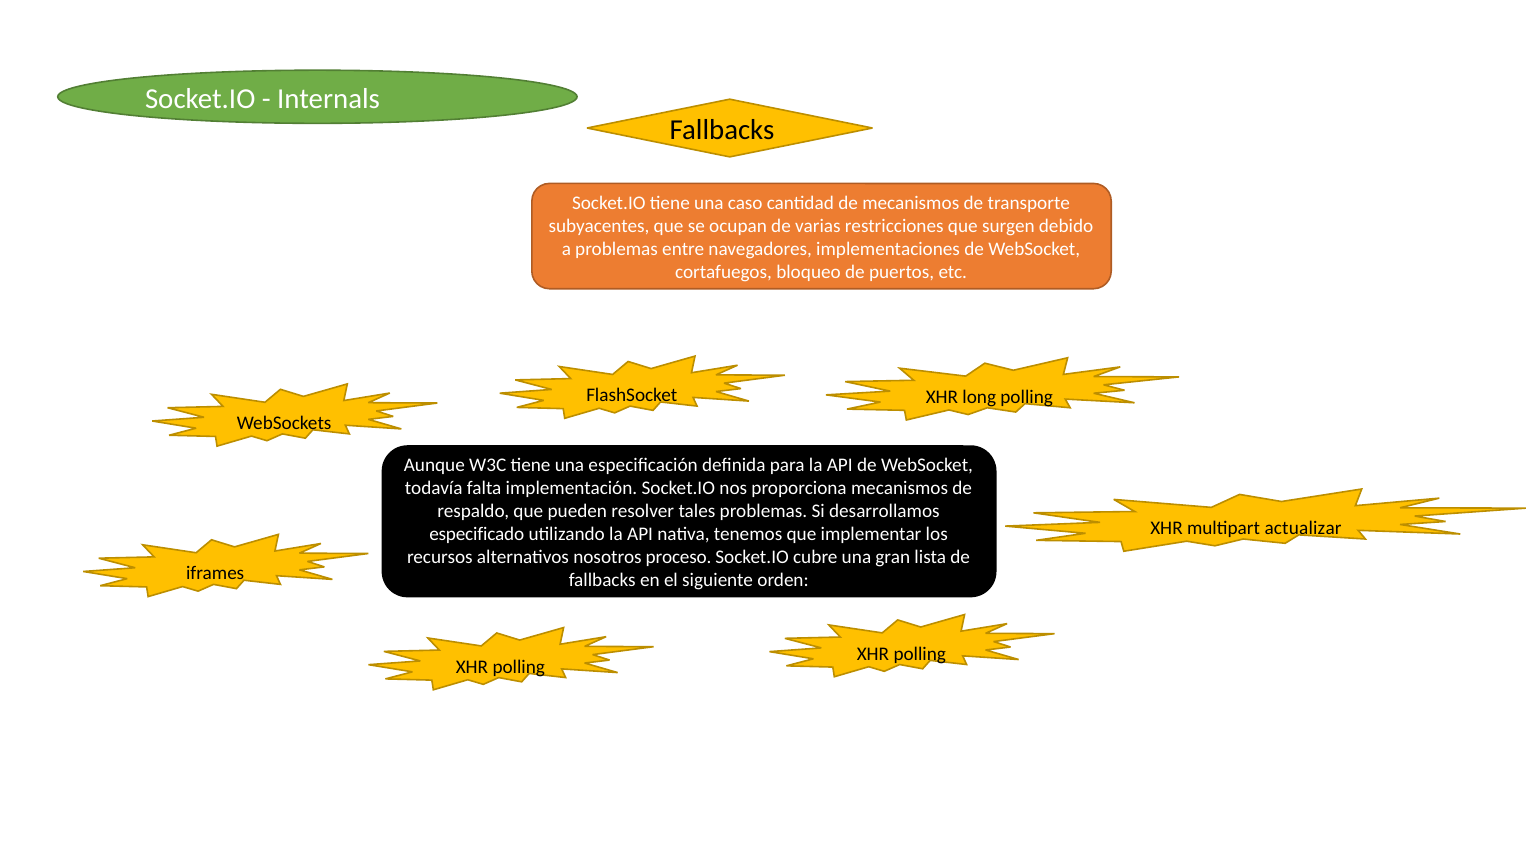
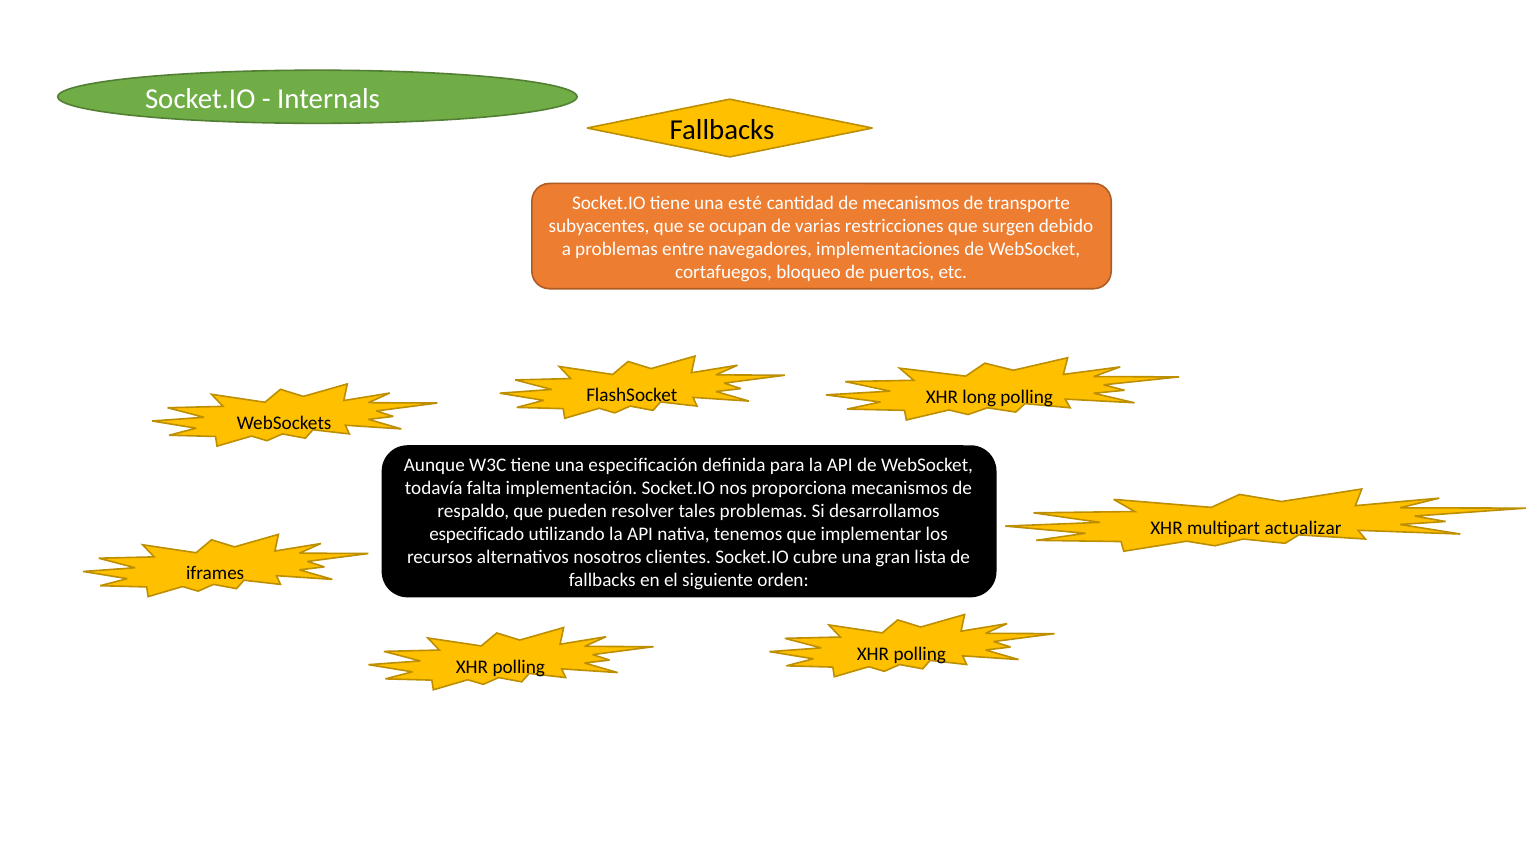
caso: caso -> esté
proceso: proceso -> clientes
